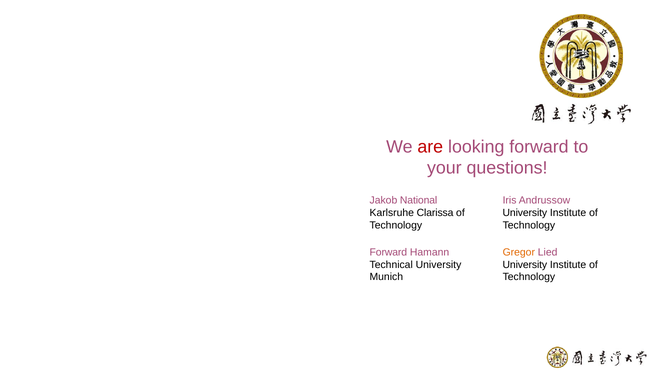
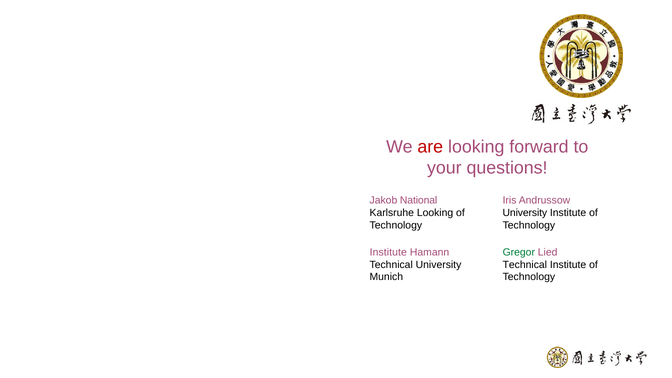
Karlsruhe Clarissa: Clarissa -> Looking
Forward at (388, 252): Forward -> Institute
Gregor colour: orange -> green
University at (525, 265): University -> Technical
